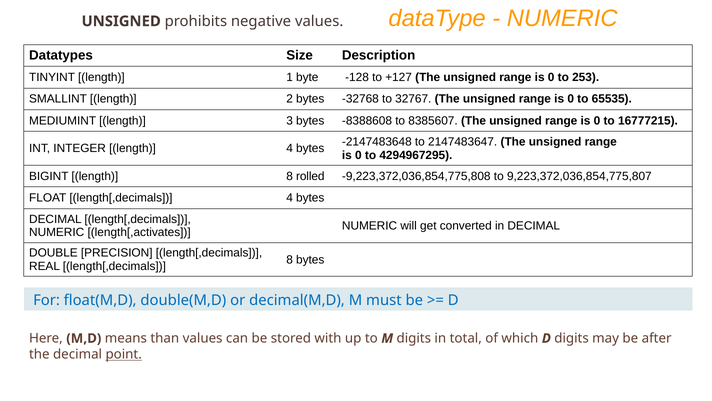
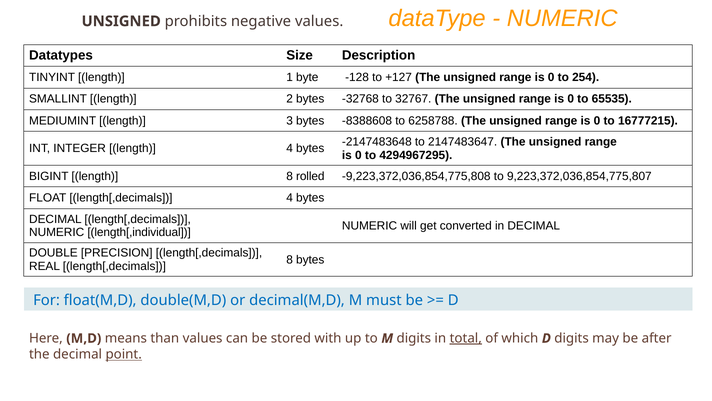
253: 253 -> 254
8385607: 8385607 -> 6258788
length[,activates: length[,activates -> length[,individual
total underline: none -> present
